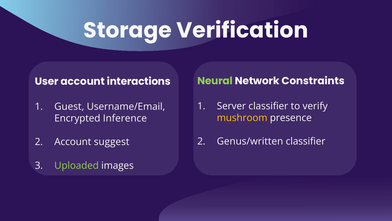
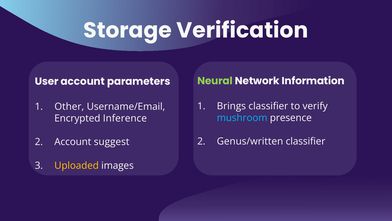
Constraints: Constraints -> Information
interactions: interactions -> parameters
Server: Server -> Brings
Guest: Guest -> Other
mushroom colour: yellow -> light blue
Uploaded colour: light green -> yellow
